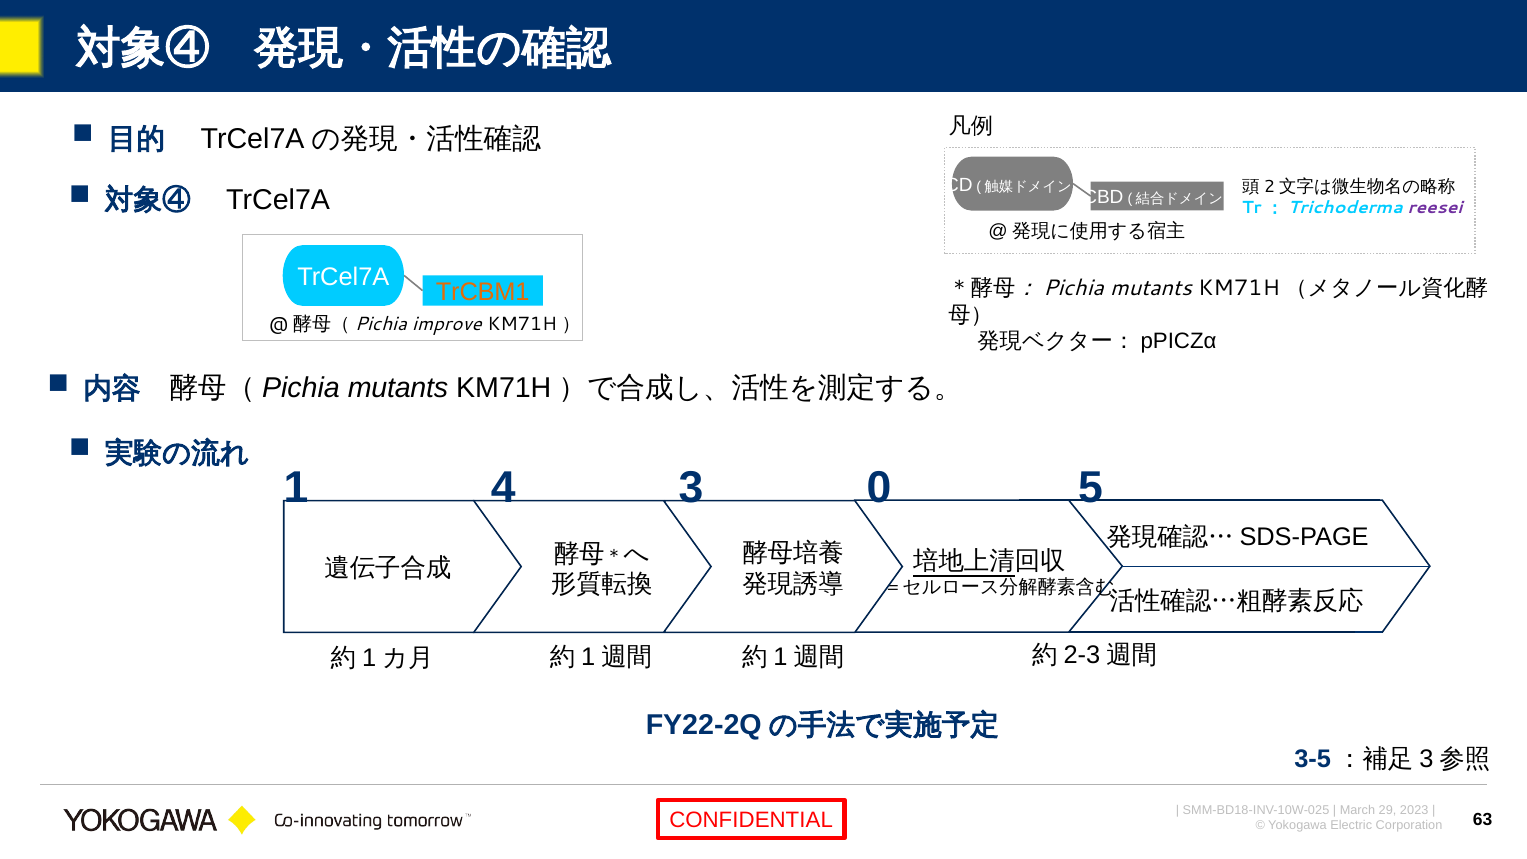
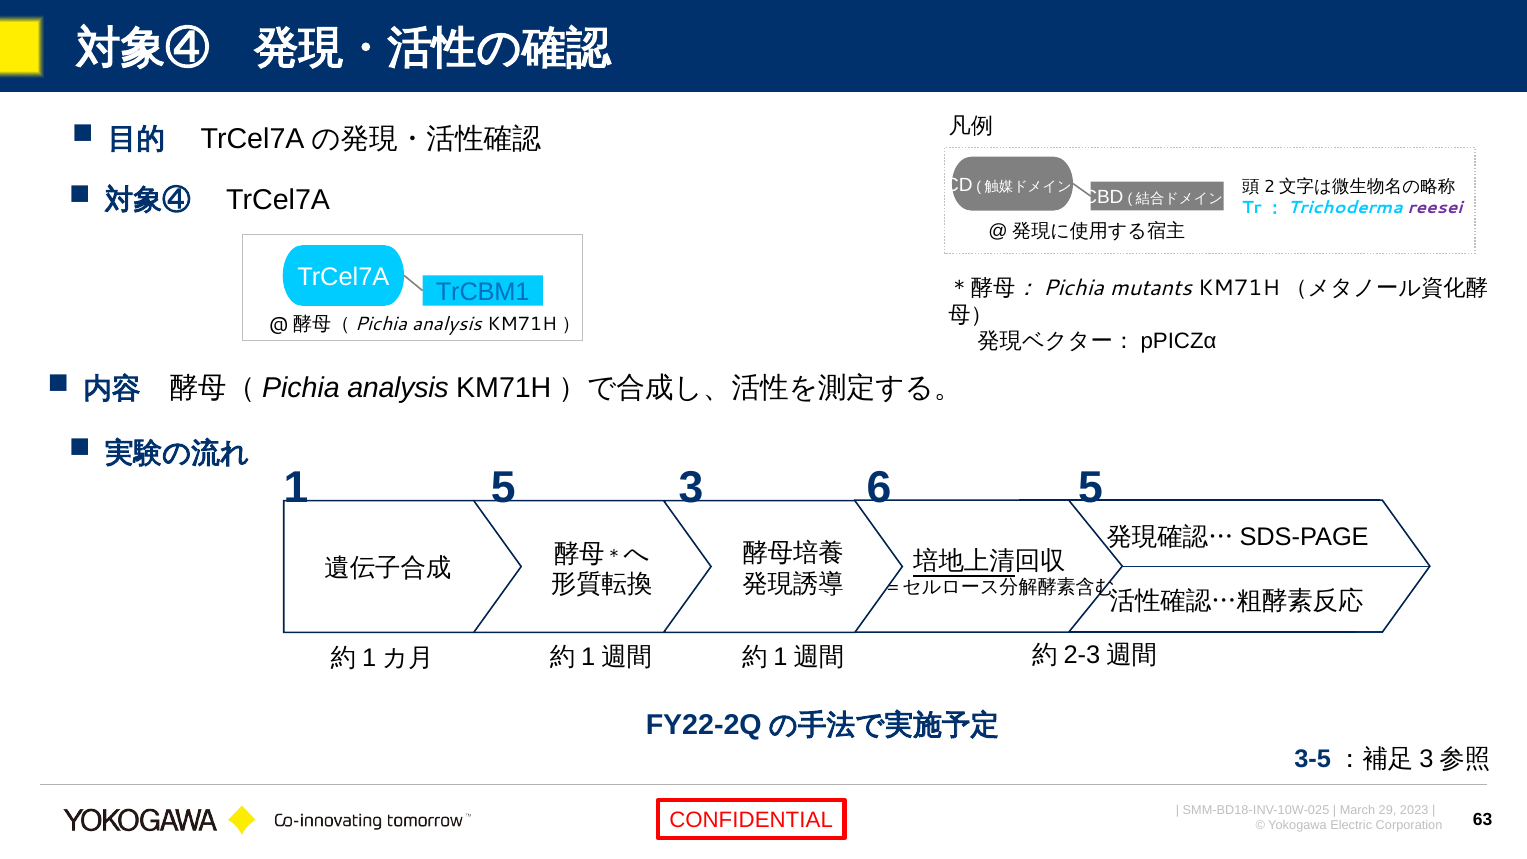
TrCBM1 colour: orange -> blue
improve at (447, 324): improve -> analysis
mutants at (398, 388): mutants -> analysis
1 4: 4 -> 5
0: 0 -> 6
